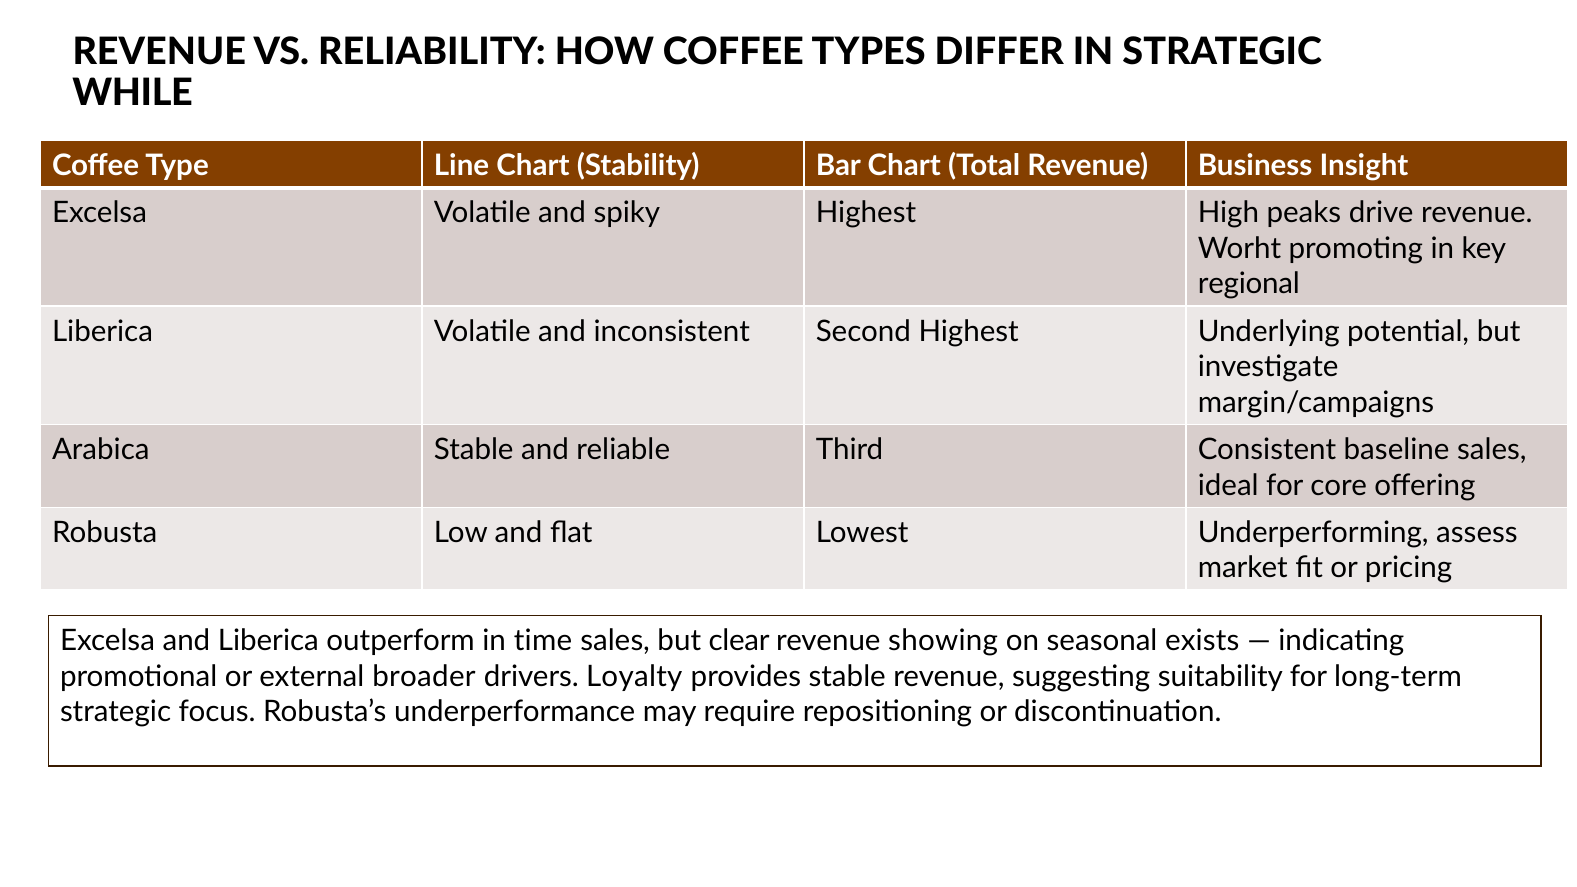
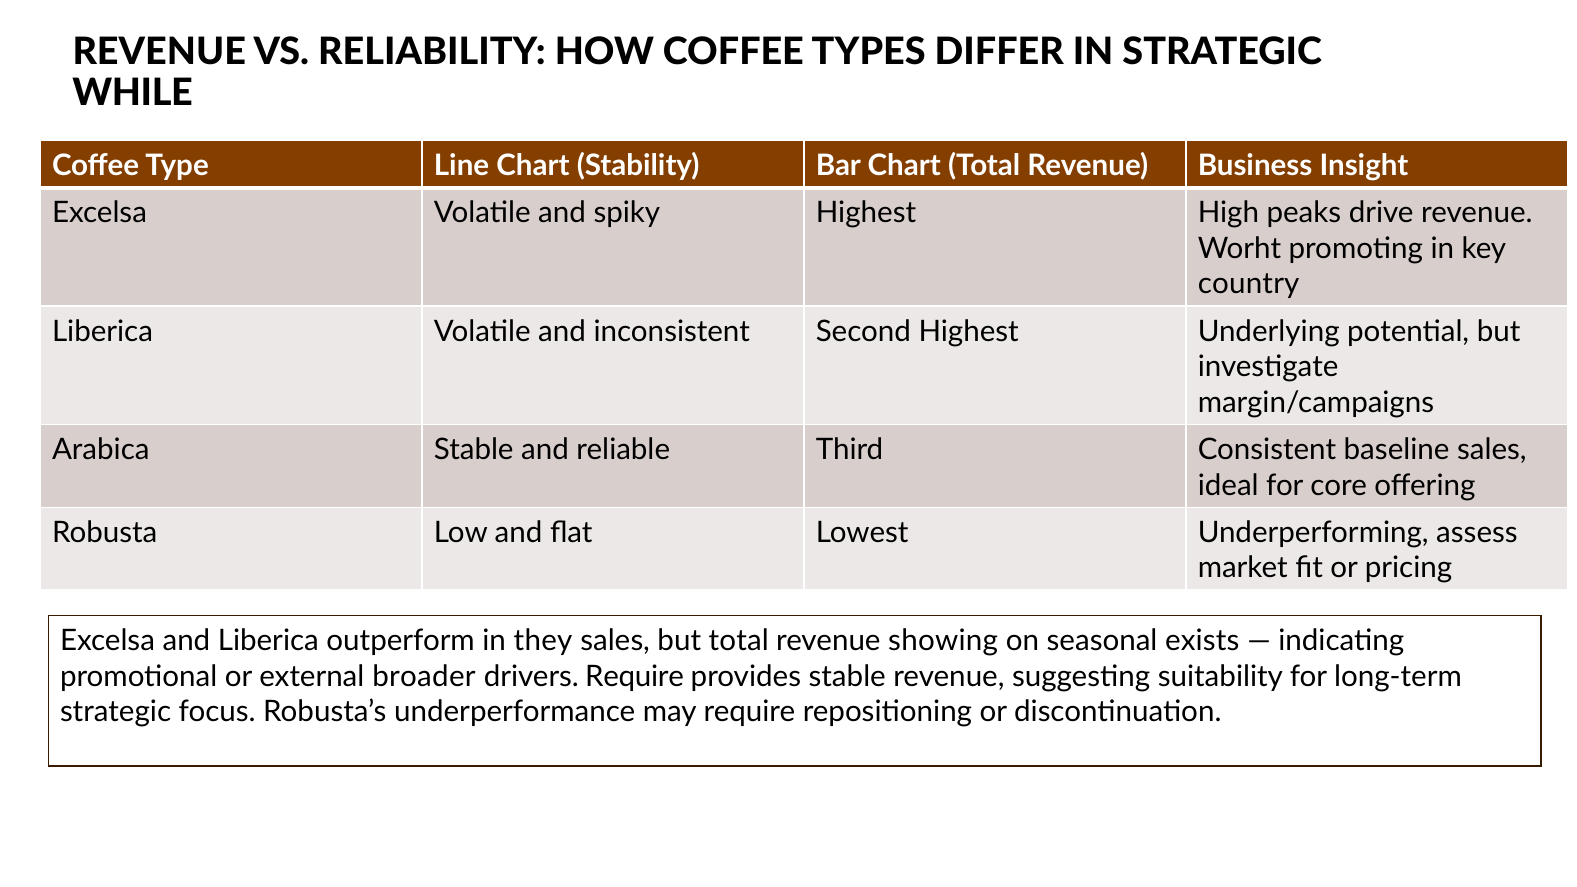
regional: regional -> country
time: time -> they
but clear: clear -> total
drivers Loyalty: Loyalty -> Require
